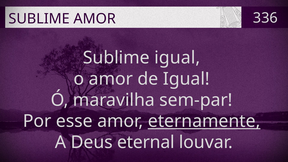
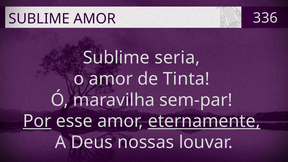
Sublime igual: igual -> seria
de Igual: Igual -> Tinta
Por underline: none -> present
eternal: eternal -> nossas
